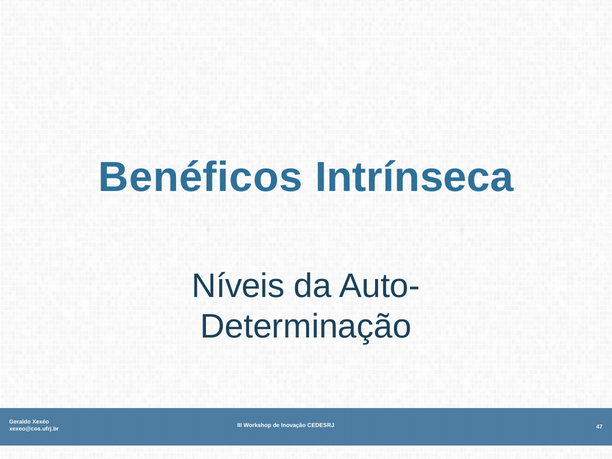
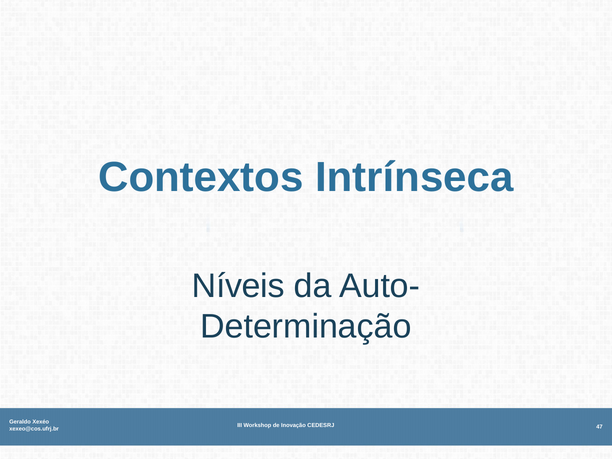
Benéficos: Benéficos -> Contextos
